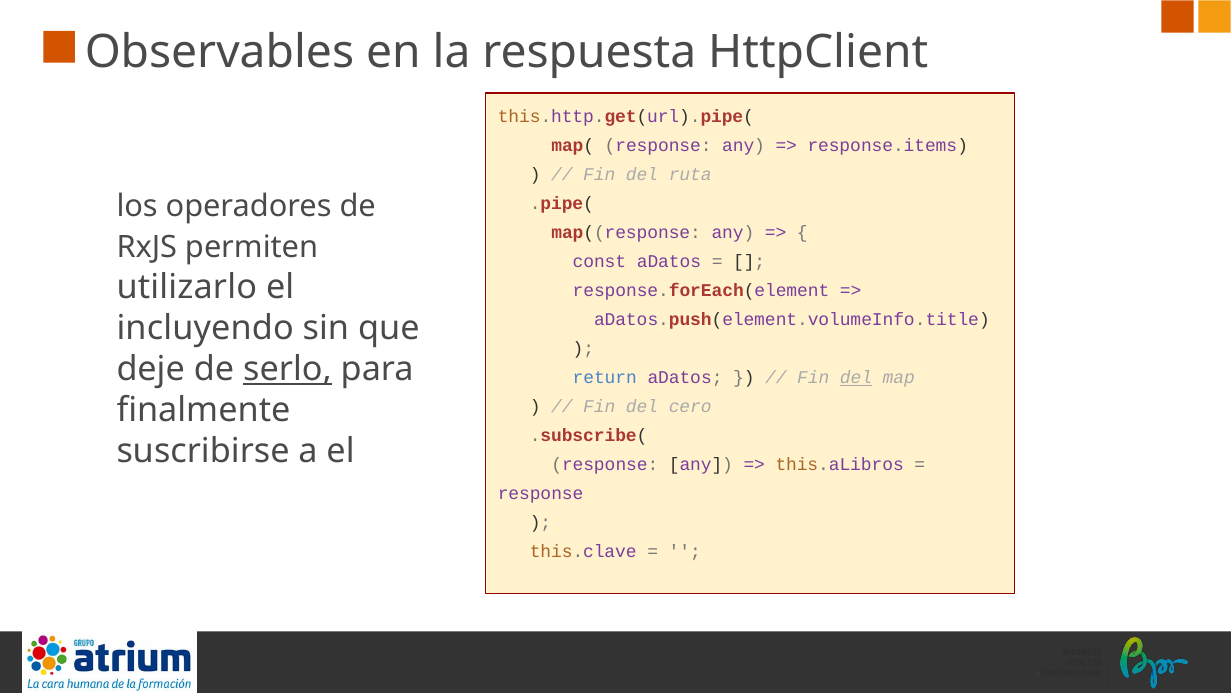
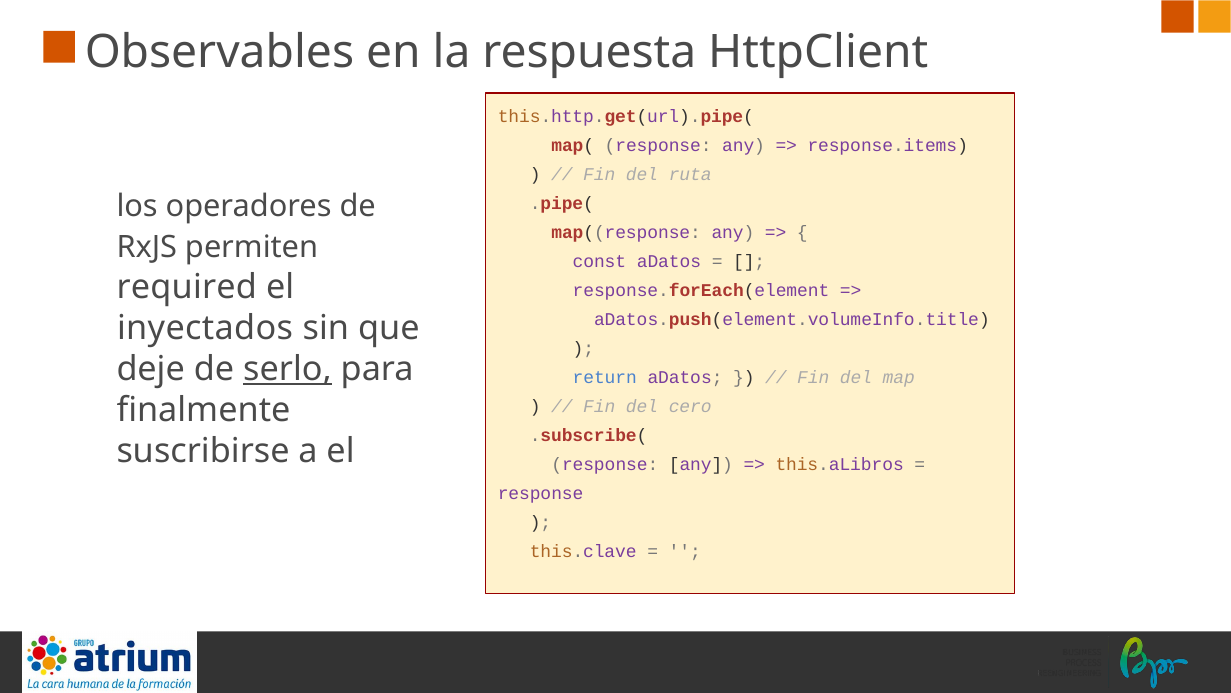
utilizarlo: utilizarlo -> required
incluyendo: incluyendo -> inyectados
del at (856, 377) underline: present -> none
